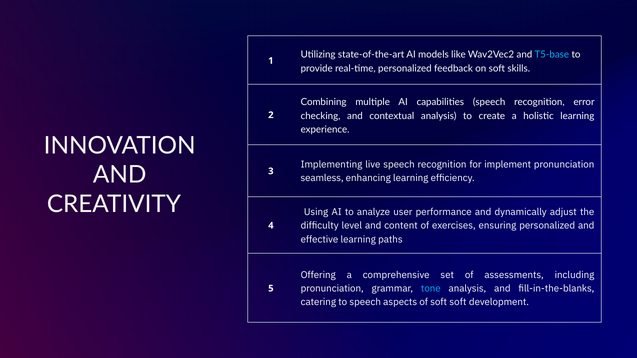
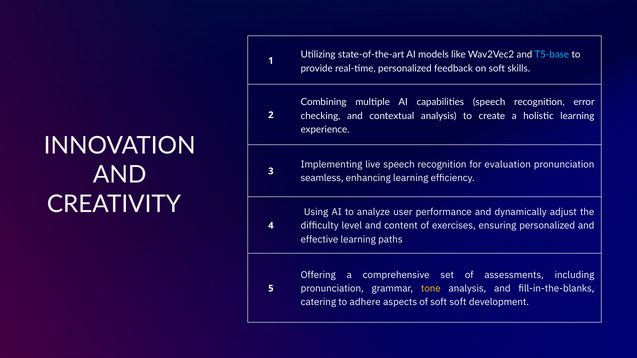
implement: implement -> evaluation
tone colour: light blue -> yellow
to speech: speech -> adhere
